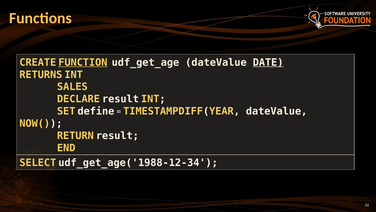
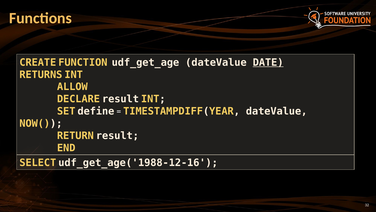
FUNCTION underline: present -> none
SALES: SALES -> ALLOW
udf_get_age('1988-12-34: udf_get_age('1988-12-34 -> udf_get_age('1988-12-16
